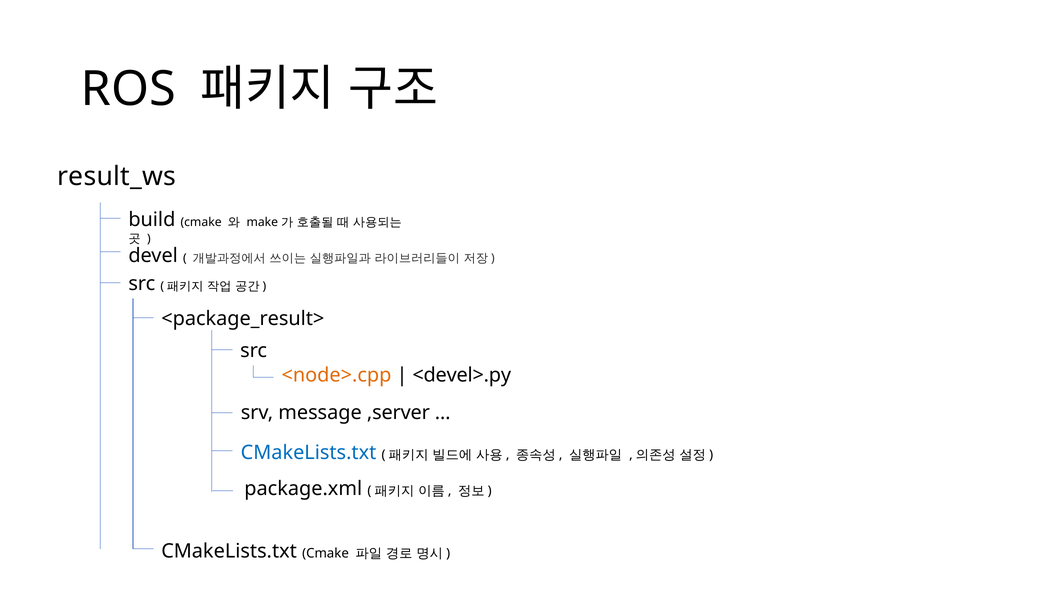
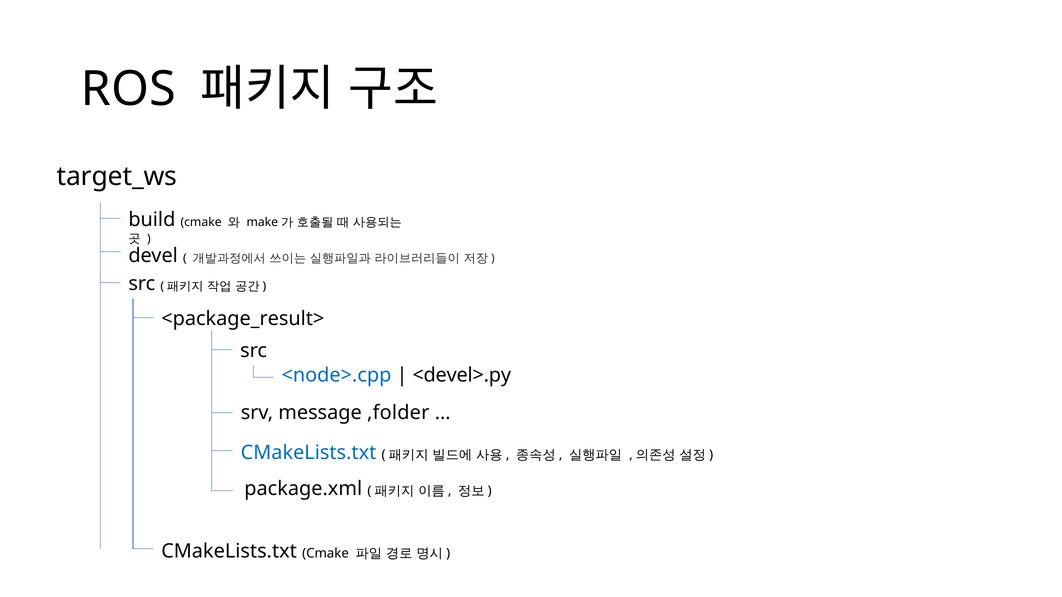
result_ws: result_ws -> target_ws
<node>.cpp colour: orange -> blue
,server: ,server -> ,folder
